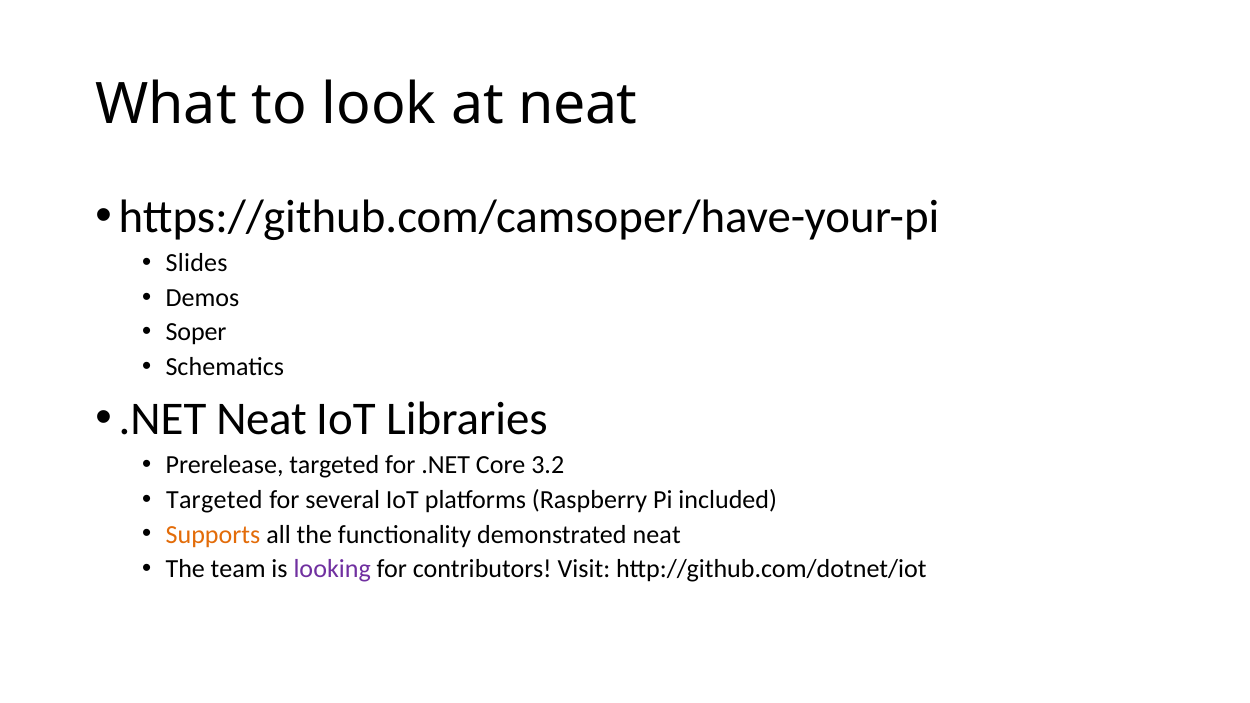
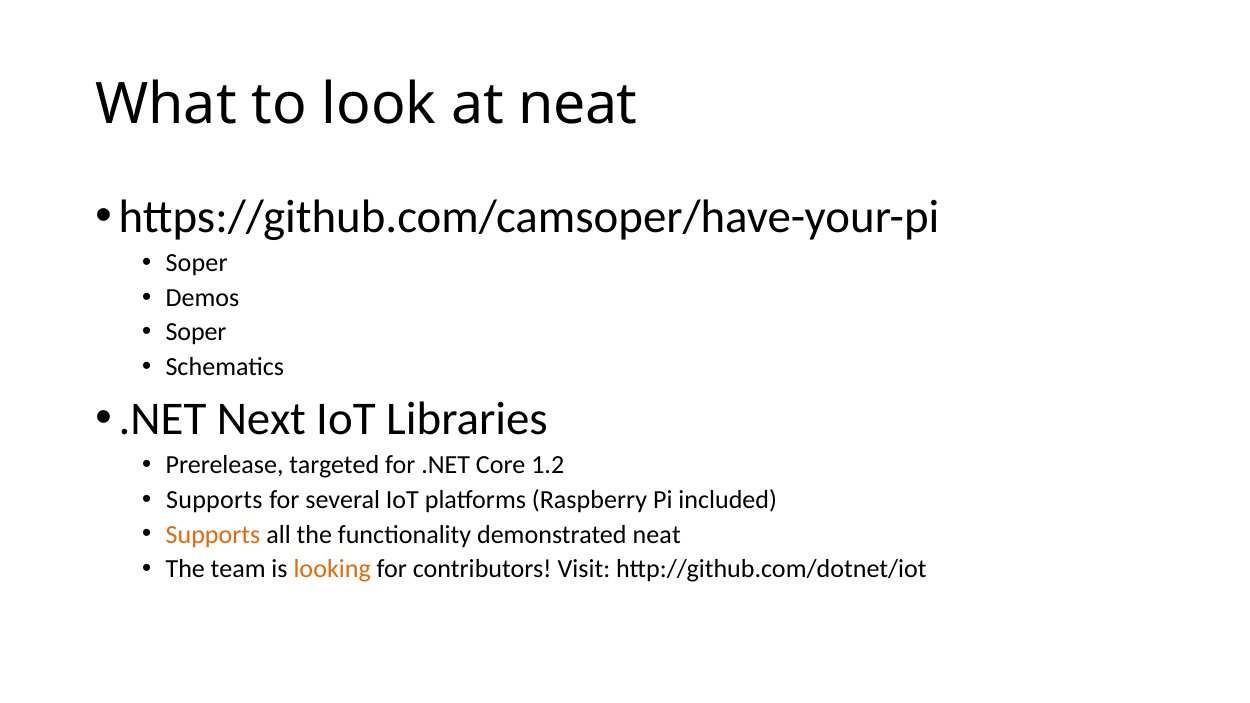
Slides at (197, 263): Slides -> Soper
.NET Neat: Neat -> Next
3.2: 3.2 -> 1.2
Targeted at (214, 500): Targeted -> Supports
looking colour: purple -> orange
